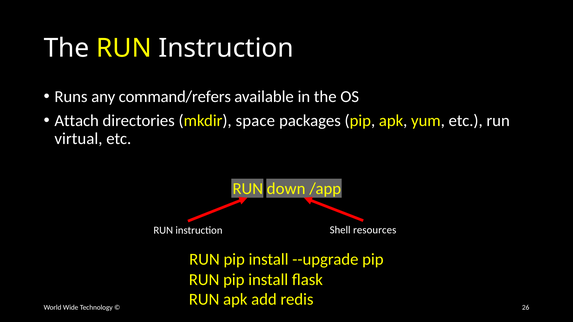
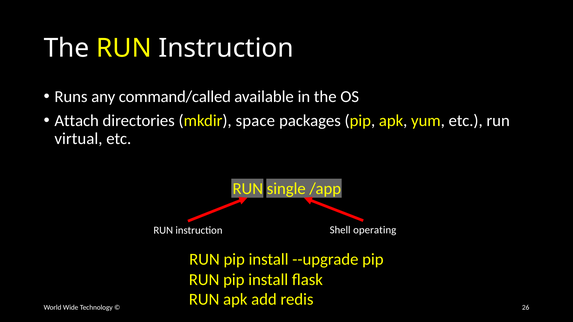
command/refers: command/refers -> command/called
down: down -> single
resources: resources -> operating
